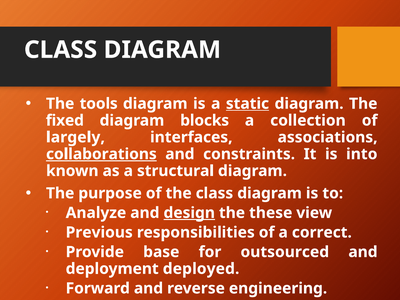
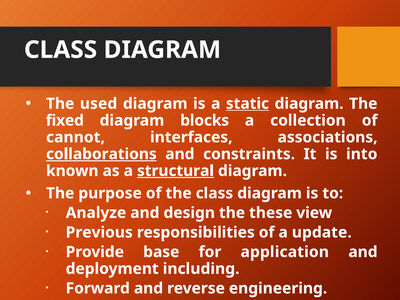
tools: tools -> used
largely: largely -> cannot
structural underline: none -> present
design underline: present -> none
correct: correct -> update
outsourced: outsourced -> application
deployed: deployed -> including
